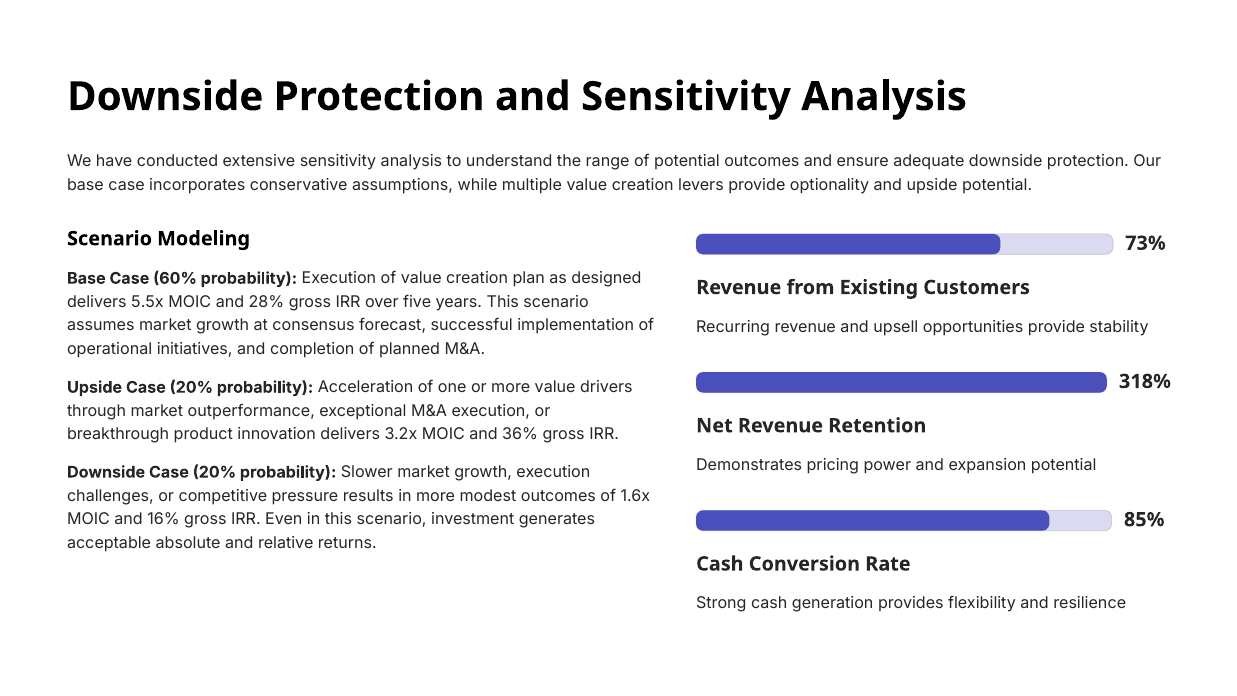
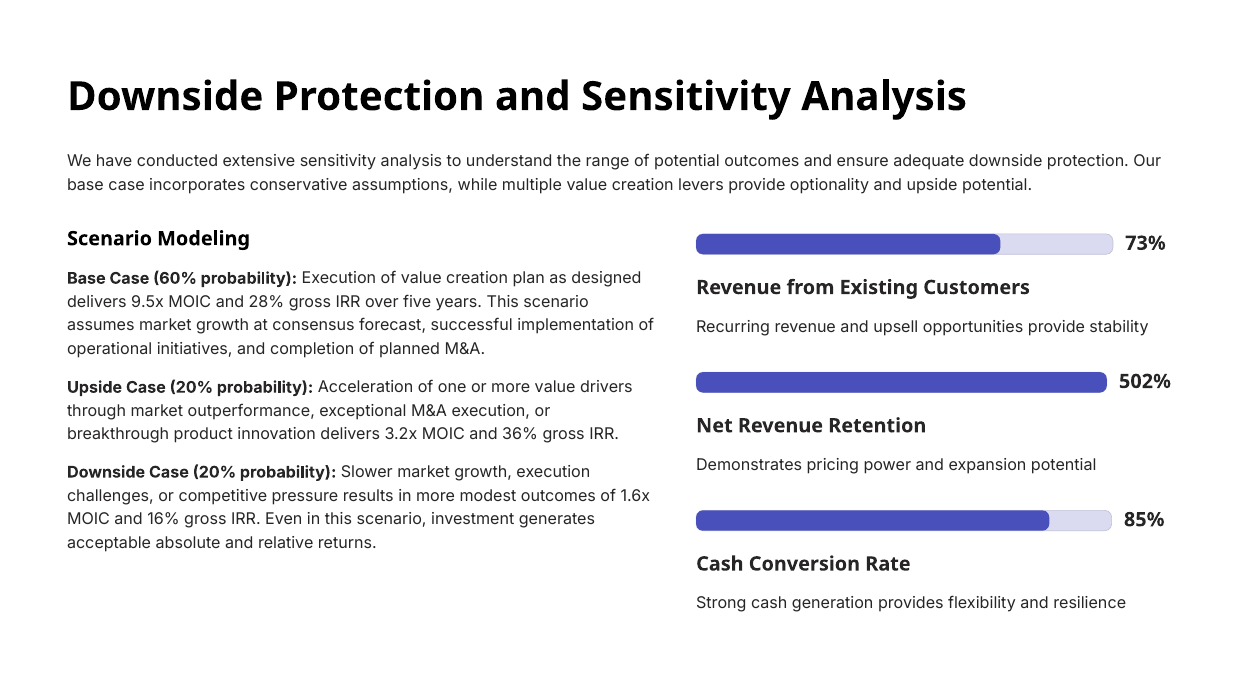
5.5x: 5.5x -> 9.5x
318%: 318% -> 502%
